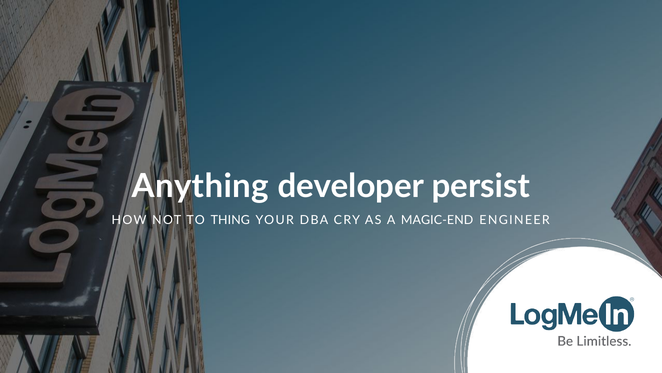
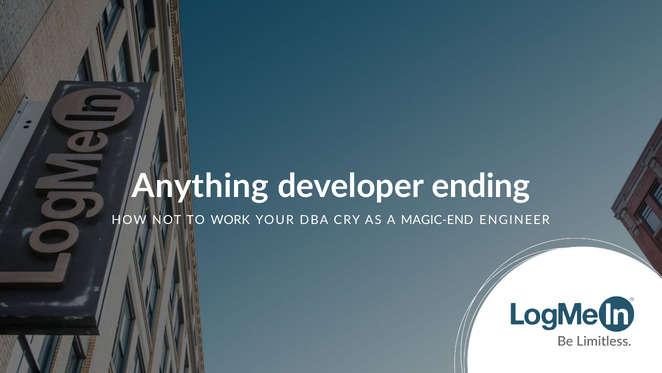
persist: persist -> ending
THING: THING -> WORK
